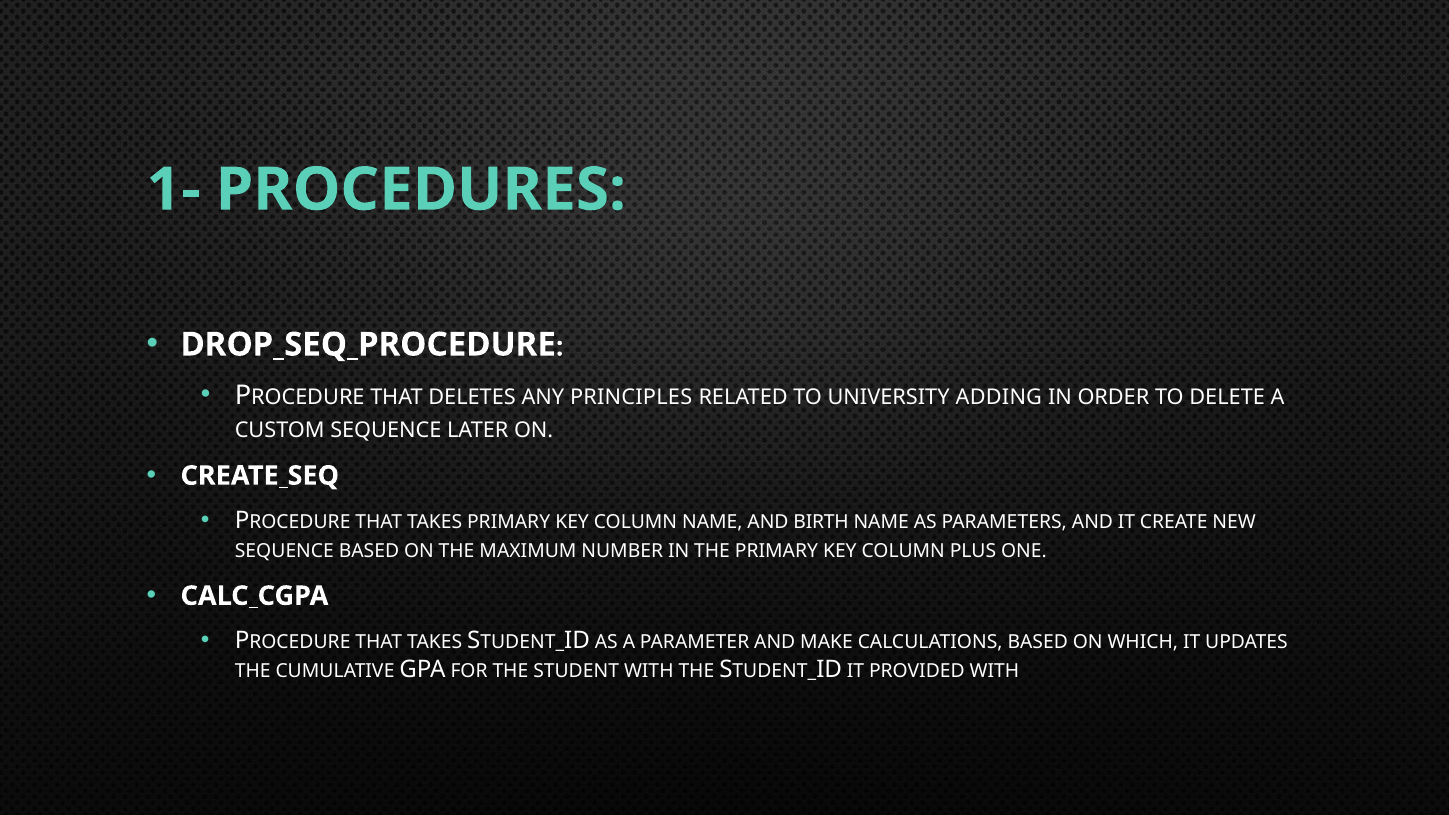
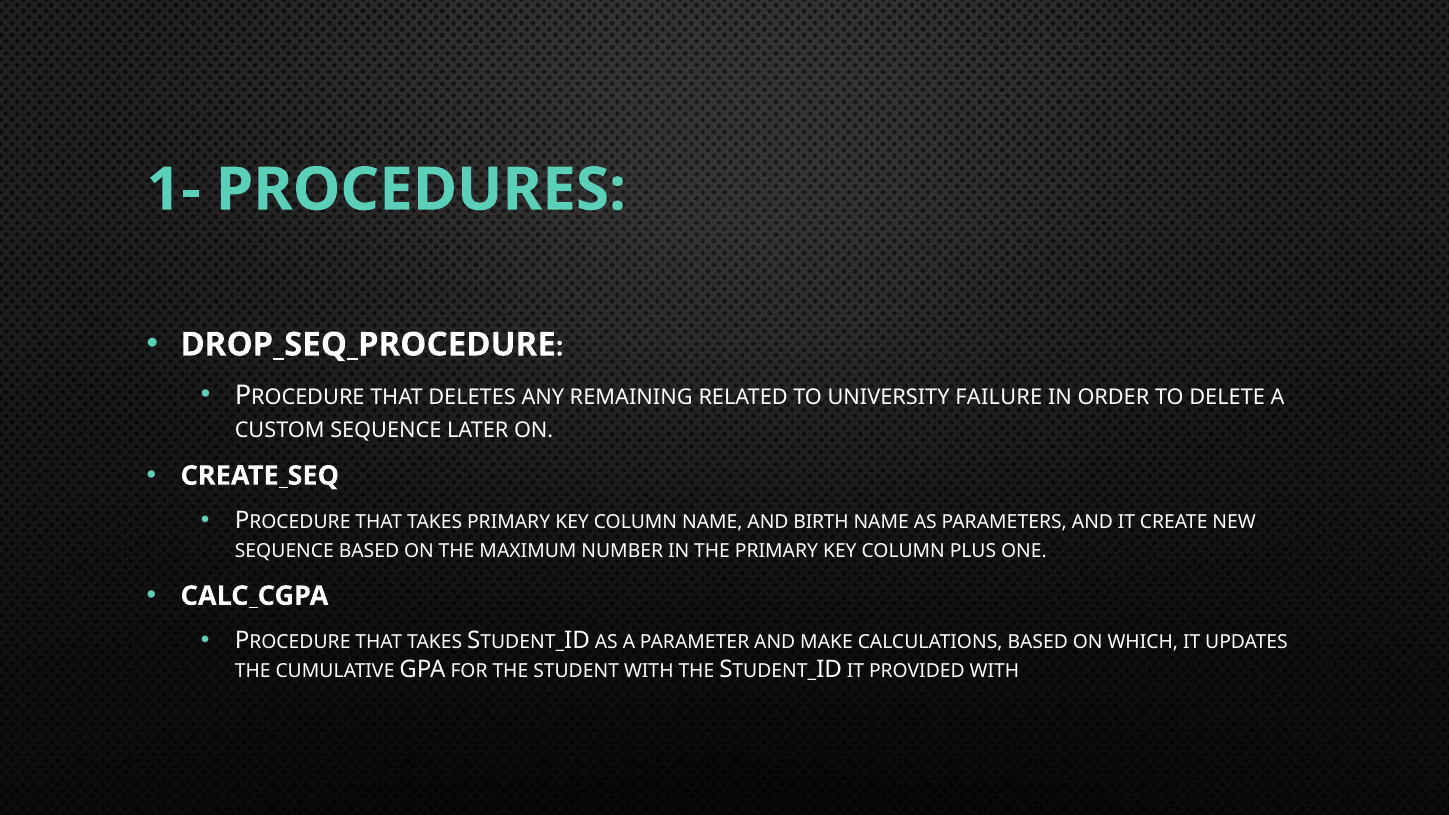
PRINCIPLES: PRINCIPLES -> REMAINING
ADDING: ADDING -> FAILURE
